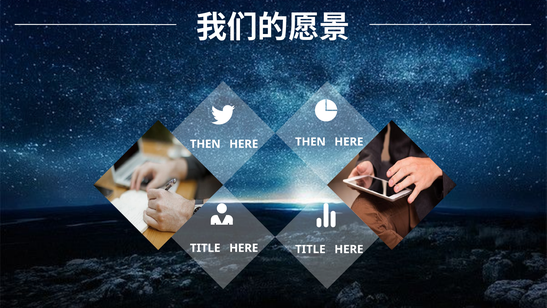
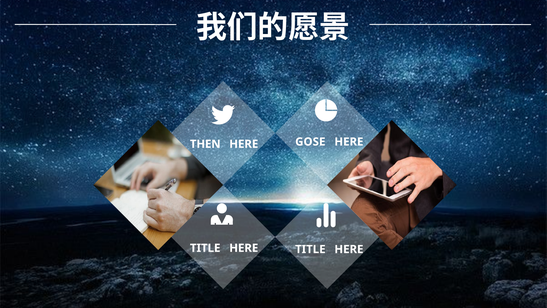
HERE THEN: THEN -> GOSE
